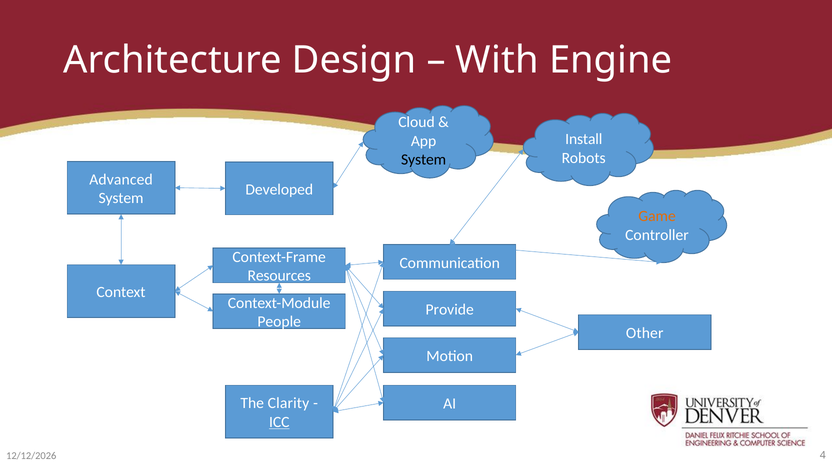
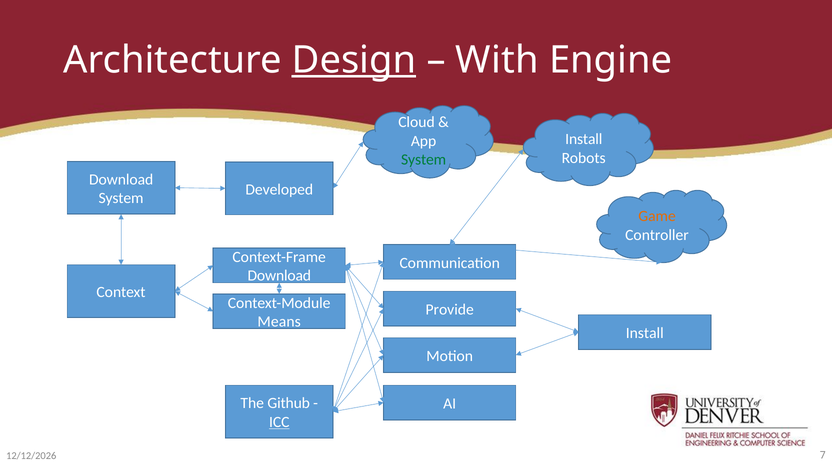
Design underline: none -> present
System at (424, 160) colour: black -> green
Advanced at (121, 179): Advanced -> Download
Resources at (279, 276): Resources -> Download
People: People -> Means
Other at (645, 333): Other -> Install
Clarity: Clarity -> Github
4: 4 -> 7
